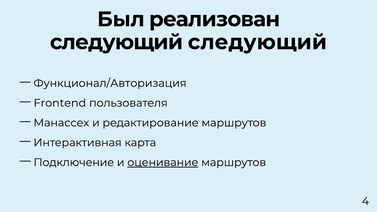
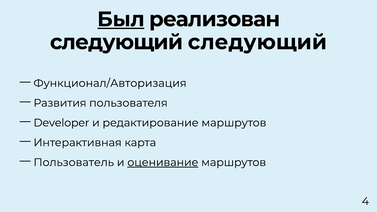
Был underline: none -> present
Frontend: Frontend -> Развития
Манассех: Манассех -> Developer
Подключение: Подключение -> Пользователь
